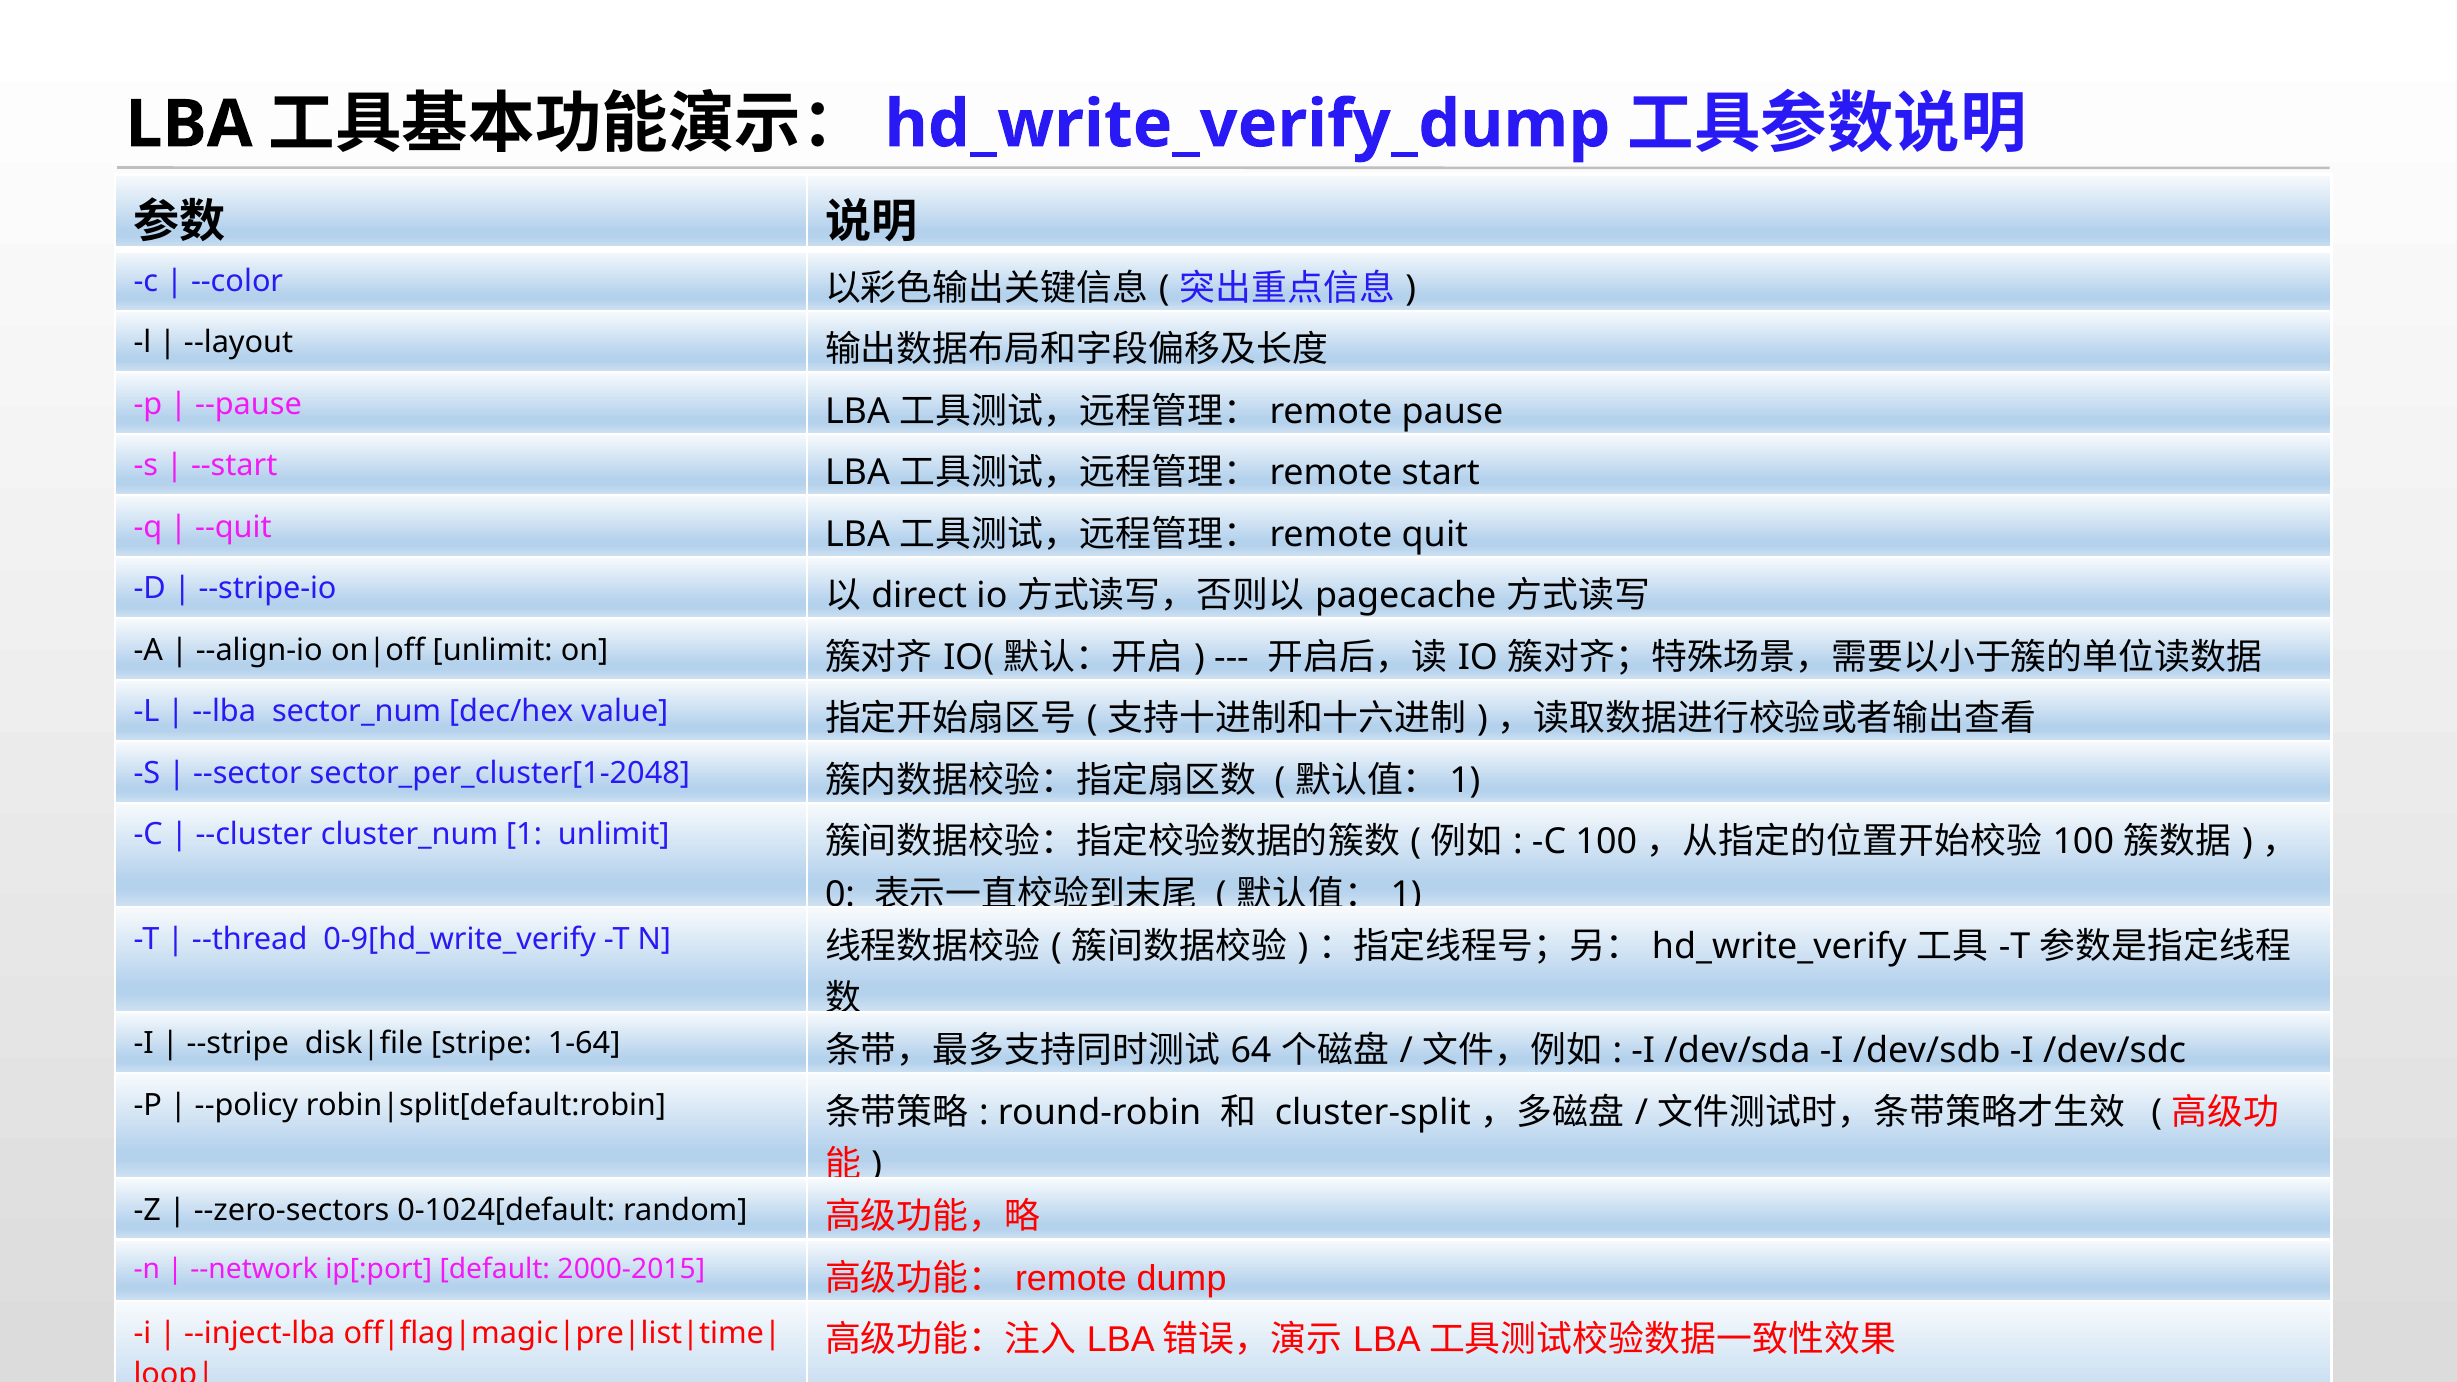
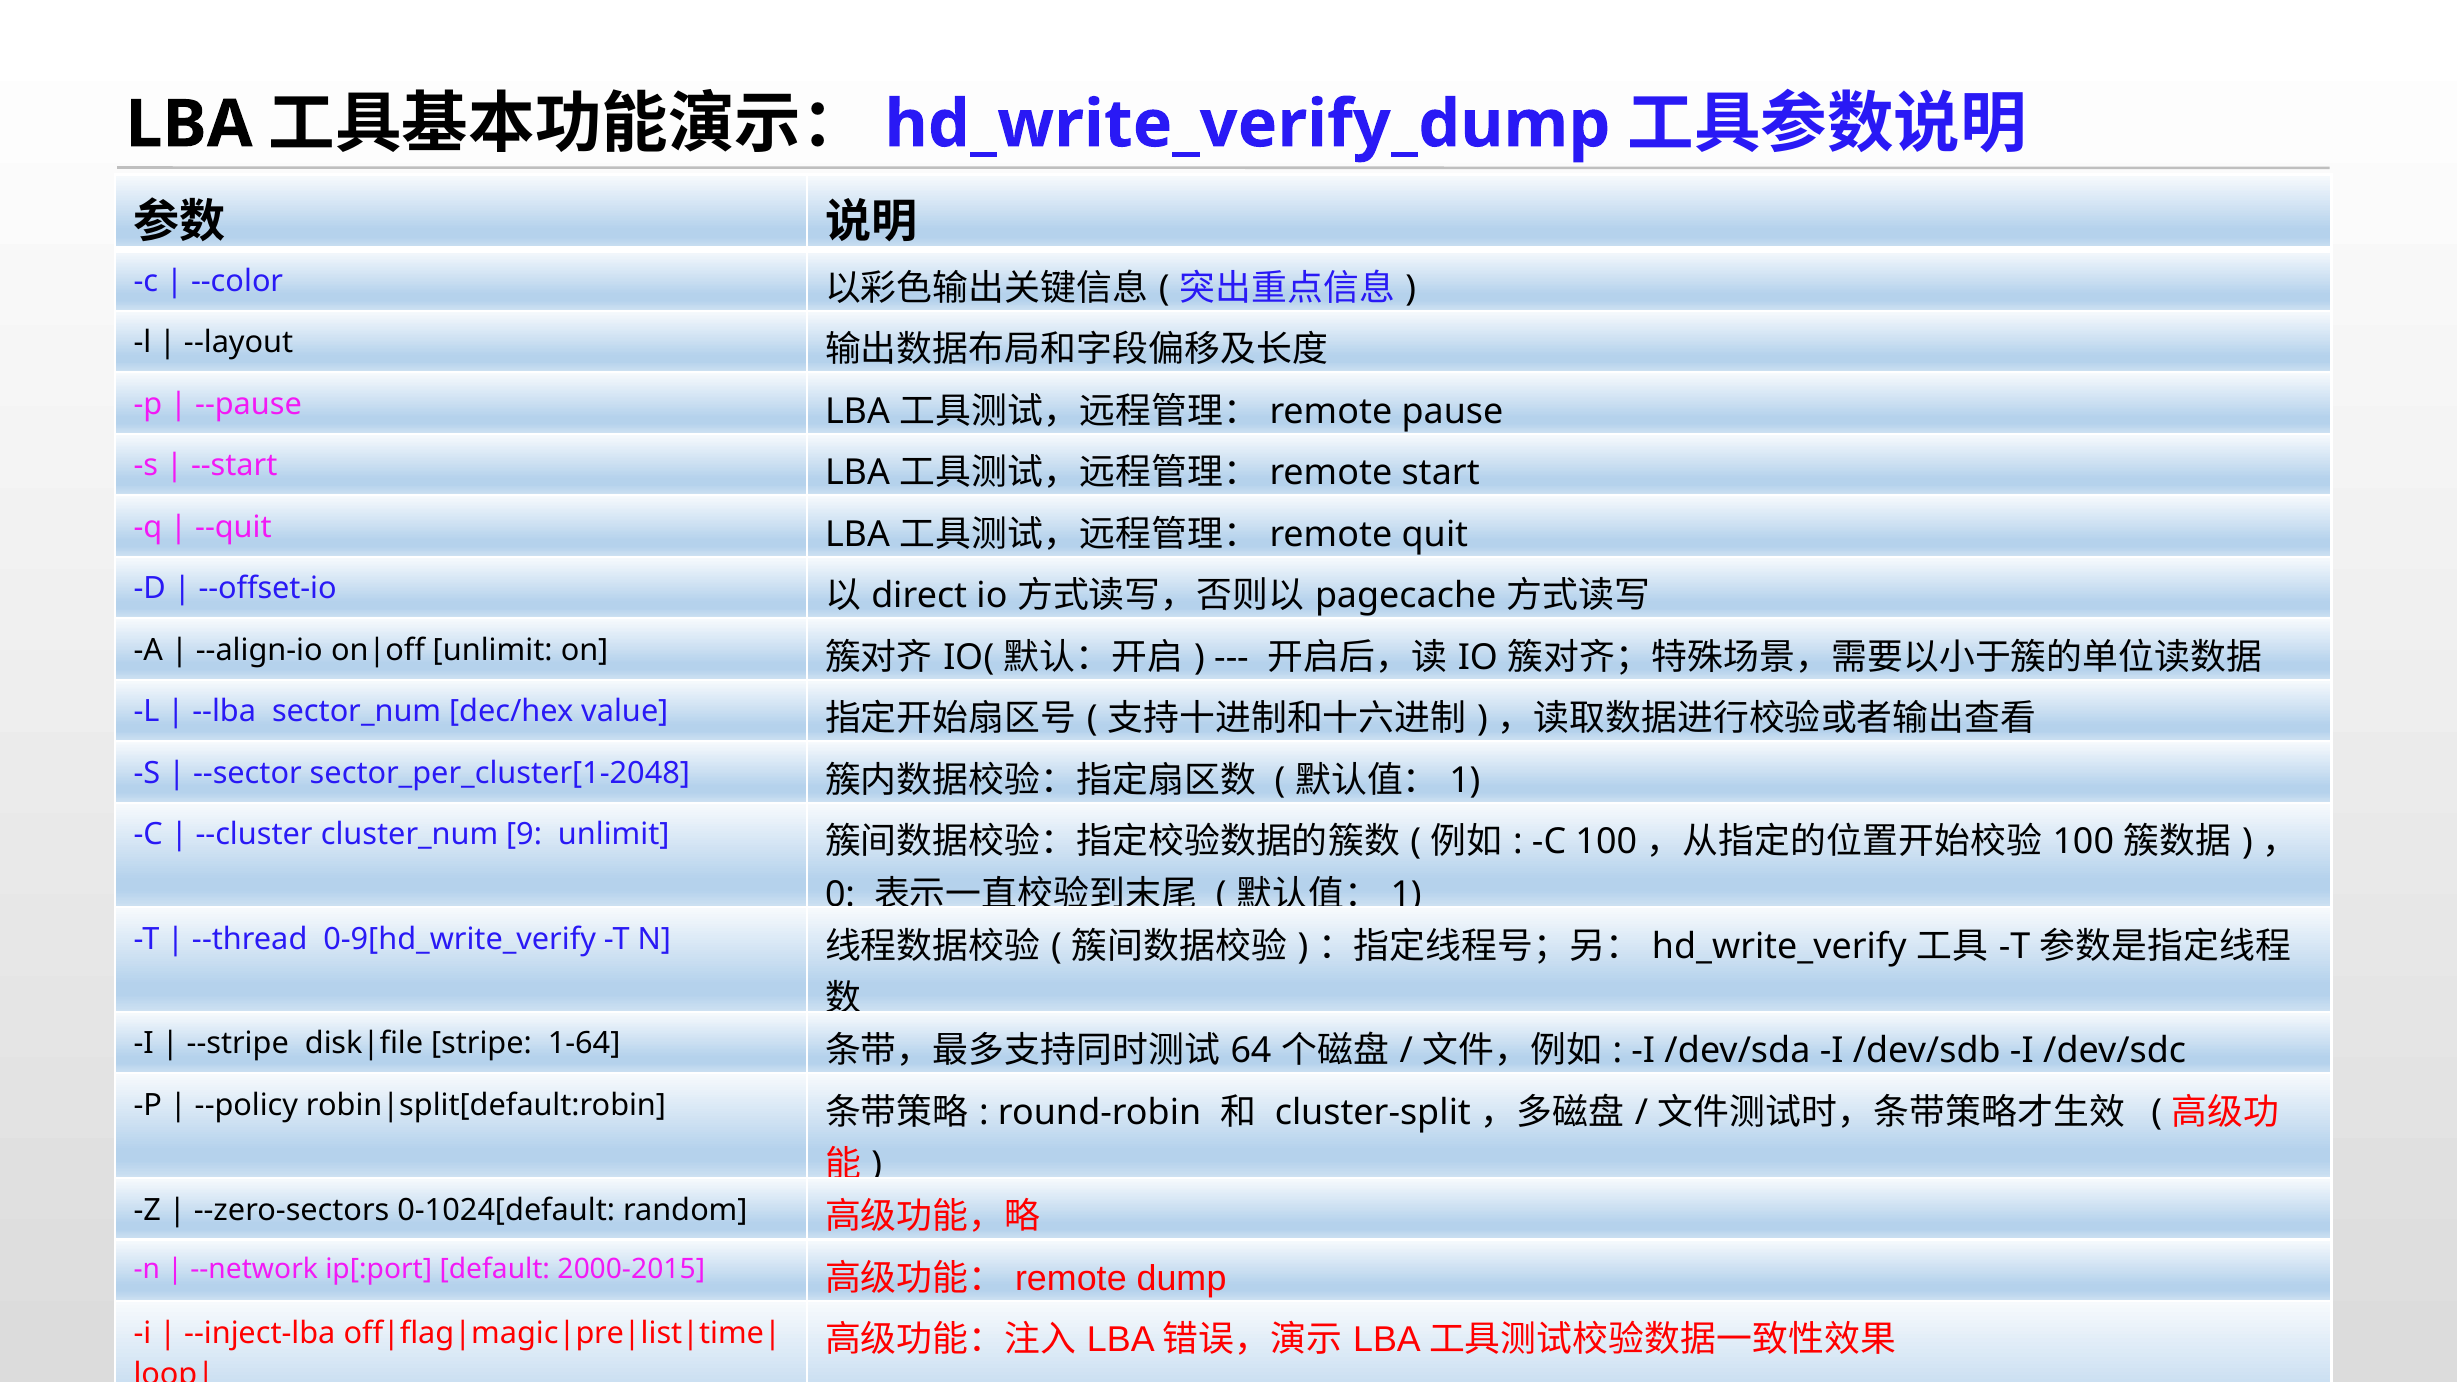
--stripe-io: --stripe-io -> --offset-io
1 at (524, 835): 1 -> 9
